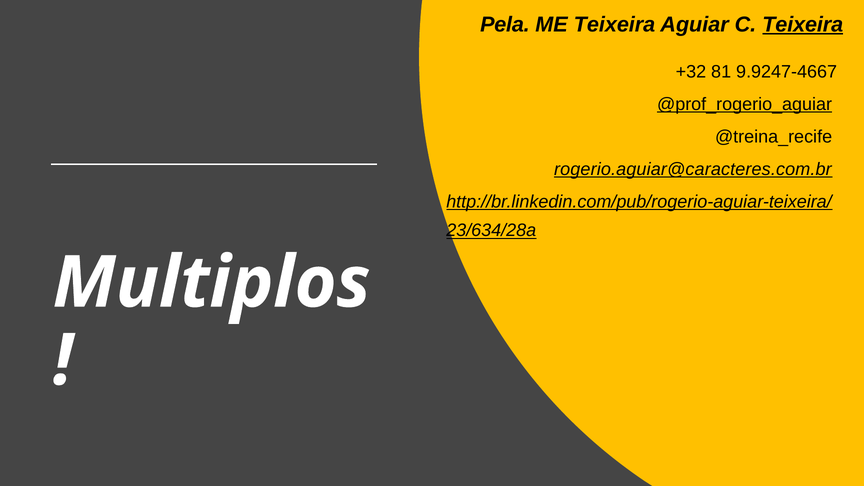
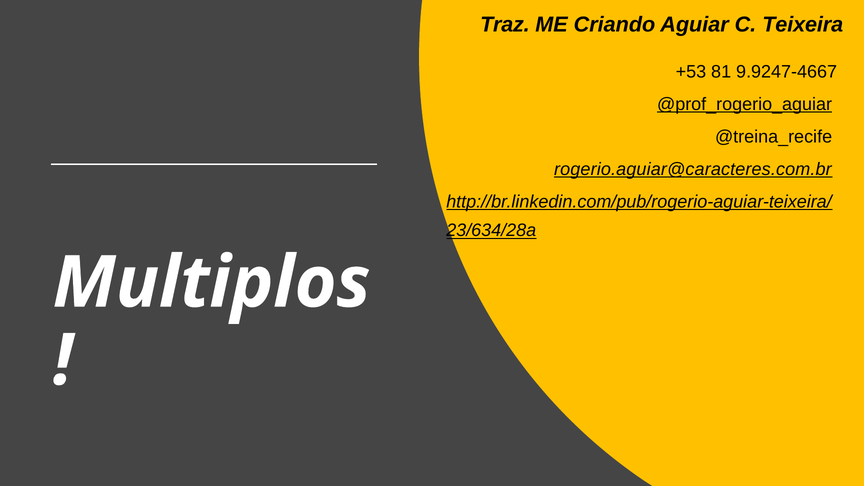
Pela: Pela -> Traz
ME Teixeira: Teixeira -> Criando
Teixeira at (803, 25) underline: present -> none
+32: +32 -> +53
